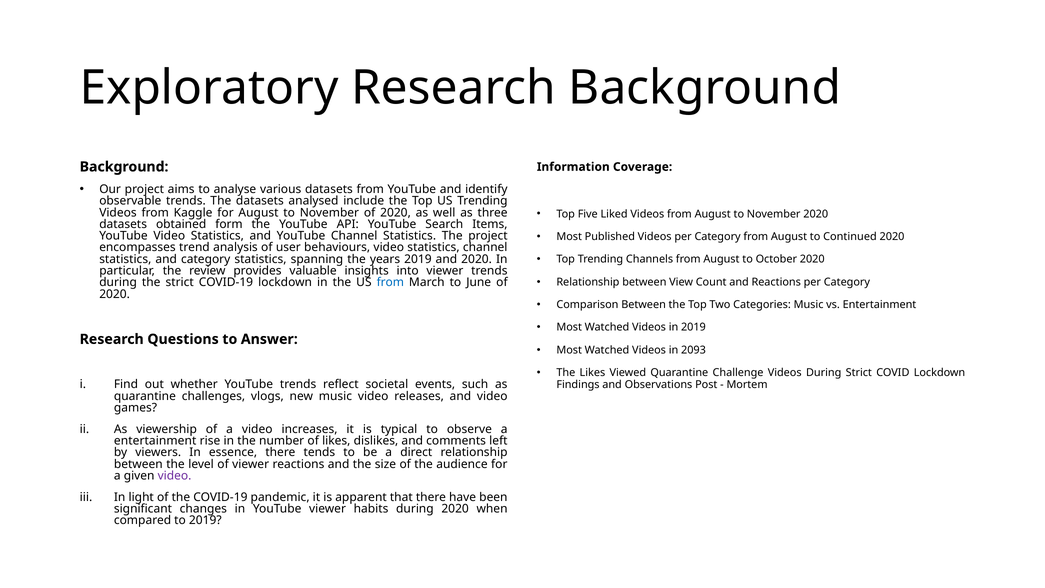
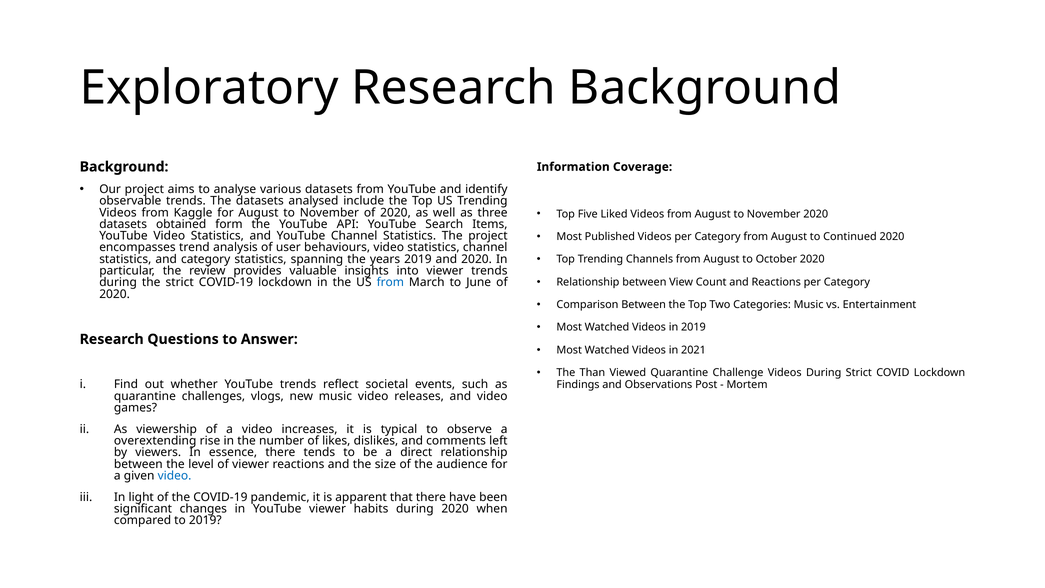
2093: 2093 -> 2021
The Likes: Likes -> Than
entertainment at (155, 441): entertainment -> overextending
video at (175, 476) colour: purple -> blue
